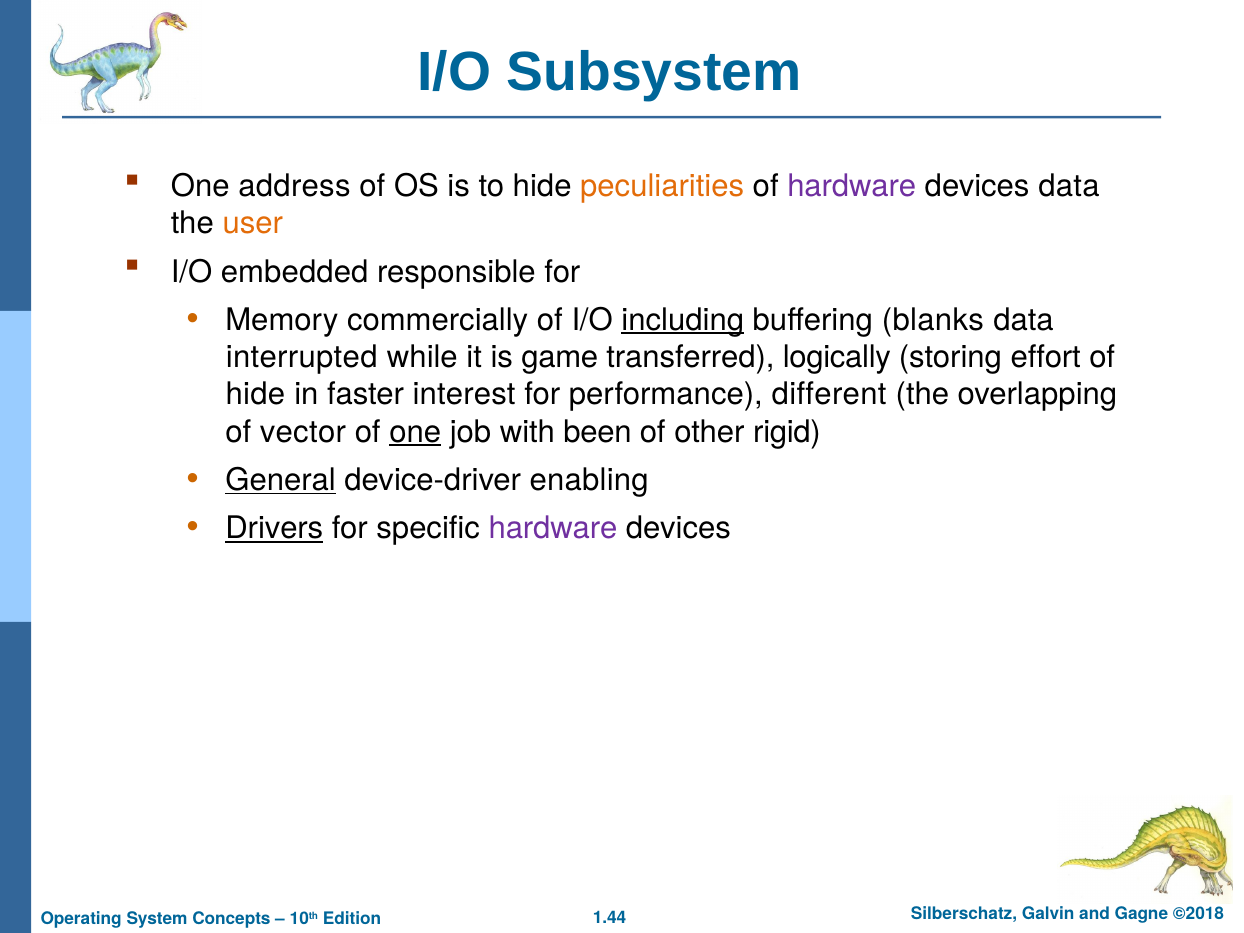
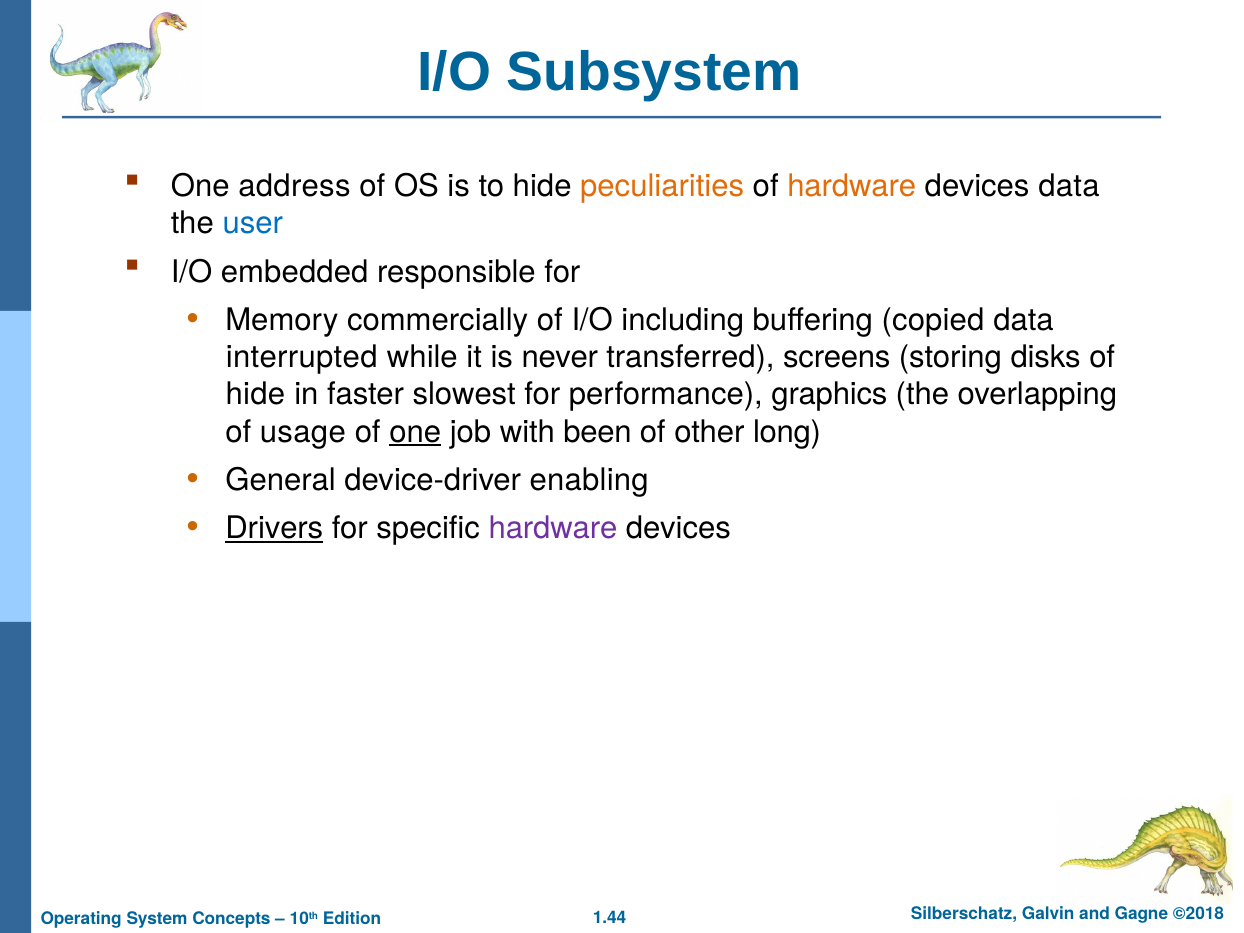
hardware at (852, 186) colour: purple -> orange
user colour: orange -> blue
including underline: present -> none
blanks: blanks -> copied
game: game -> never
logically: logically -> screens
effort: effort -> disks
interest: interest -> slowest
different: different -> graphics
vector: vector -> usage
rigid: rigid -> long
General underline: present -> none
